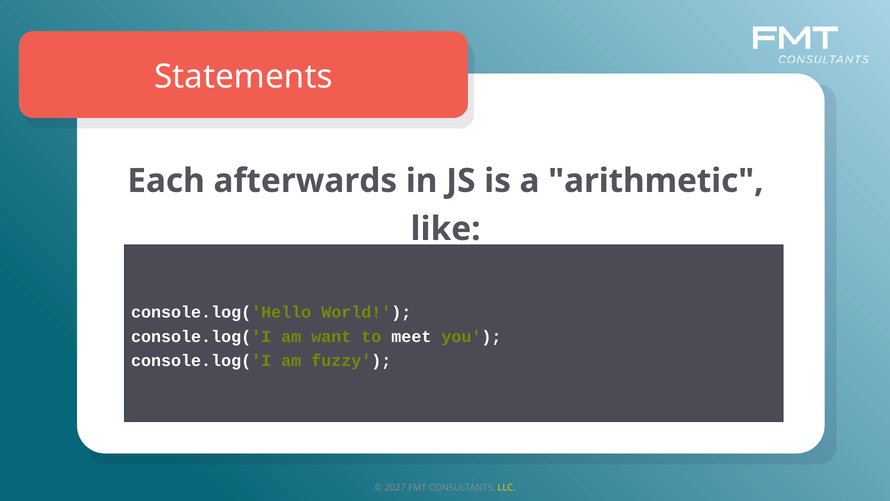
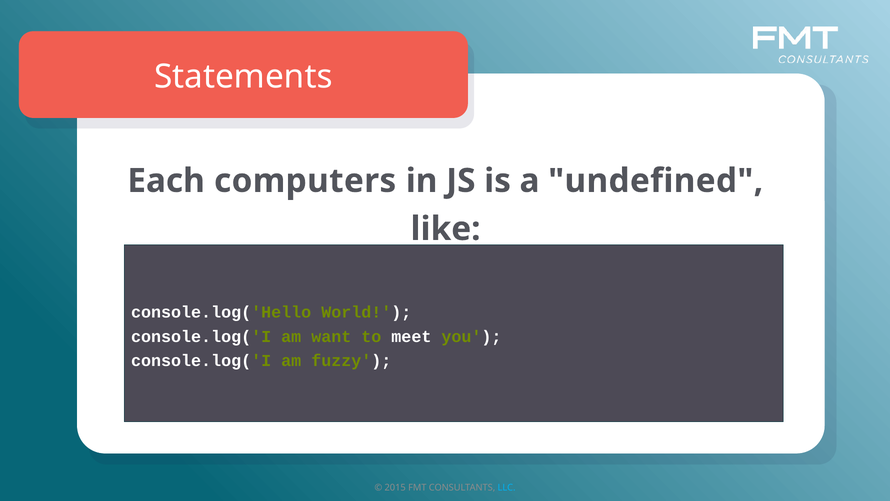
afterwards: afterwards -> computers
arithmetic: arithmetic -> undefined
2027: 2027 -> 2015
LLC colour: yellow -> light blue
